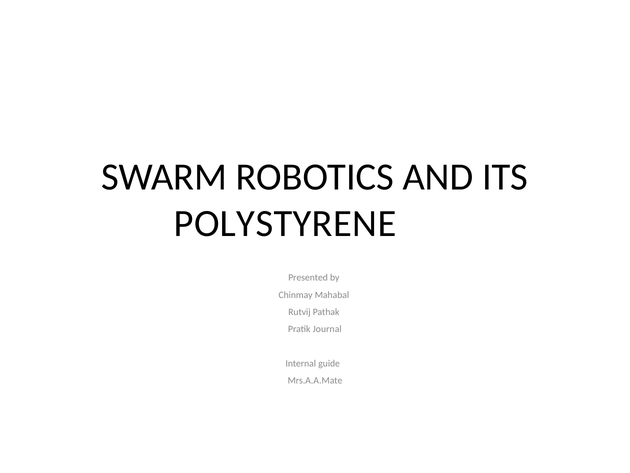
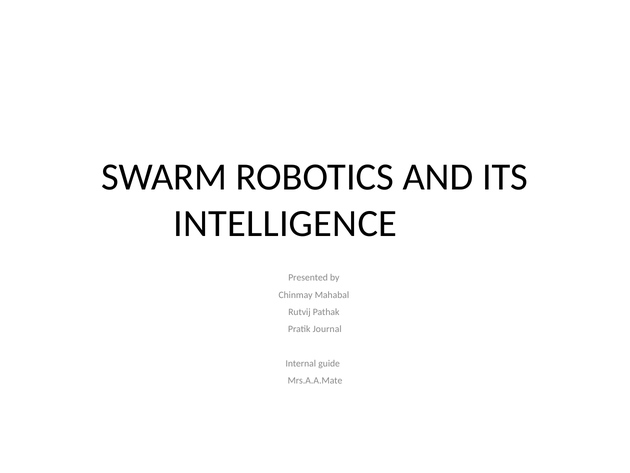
POLYSTYRENE: POLYSTYRENE -> INTELLIGENCE
